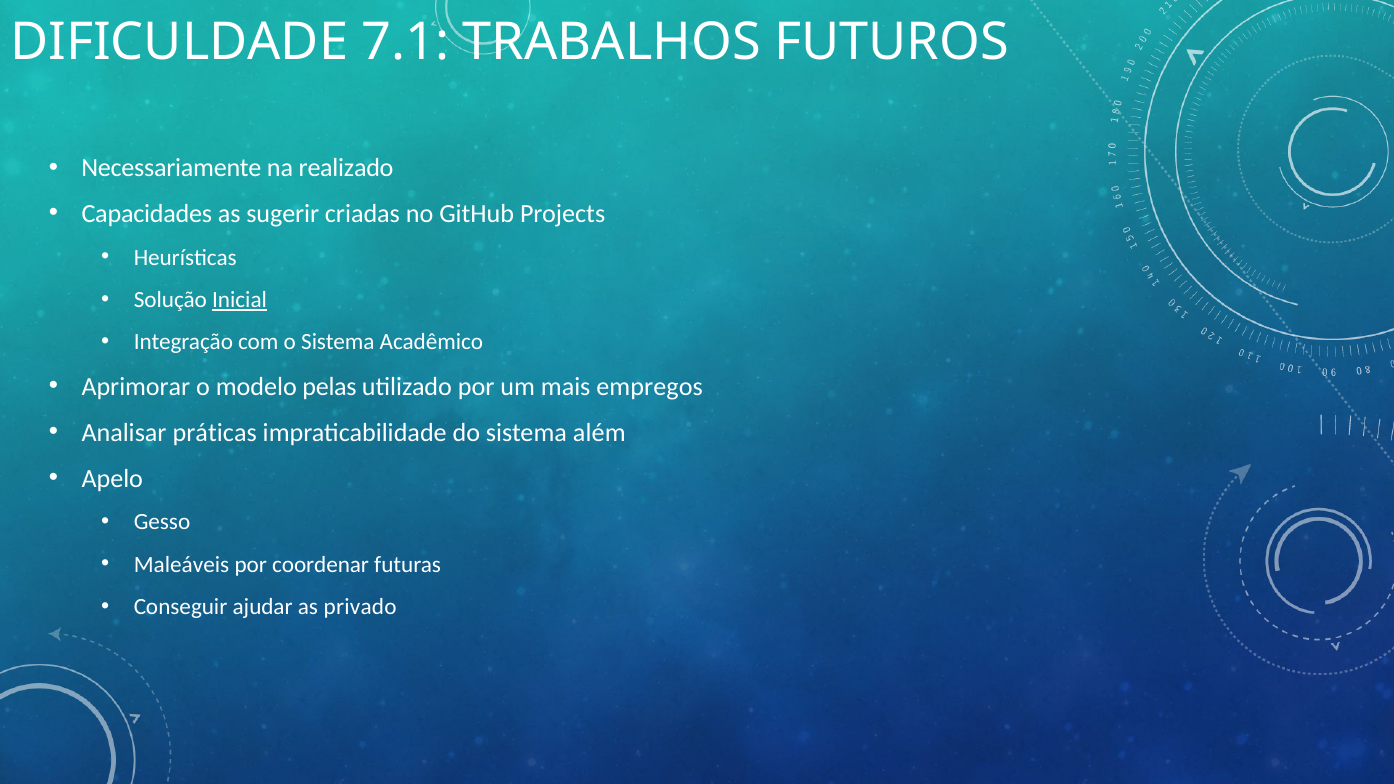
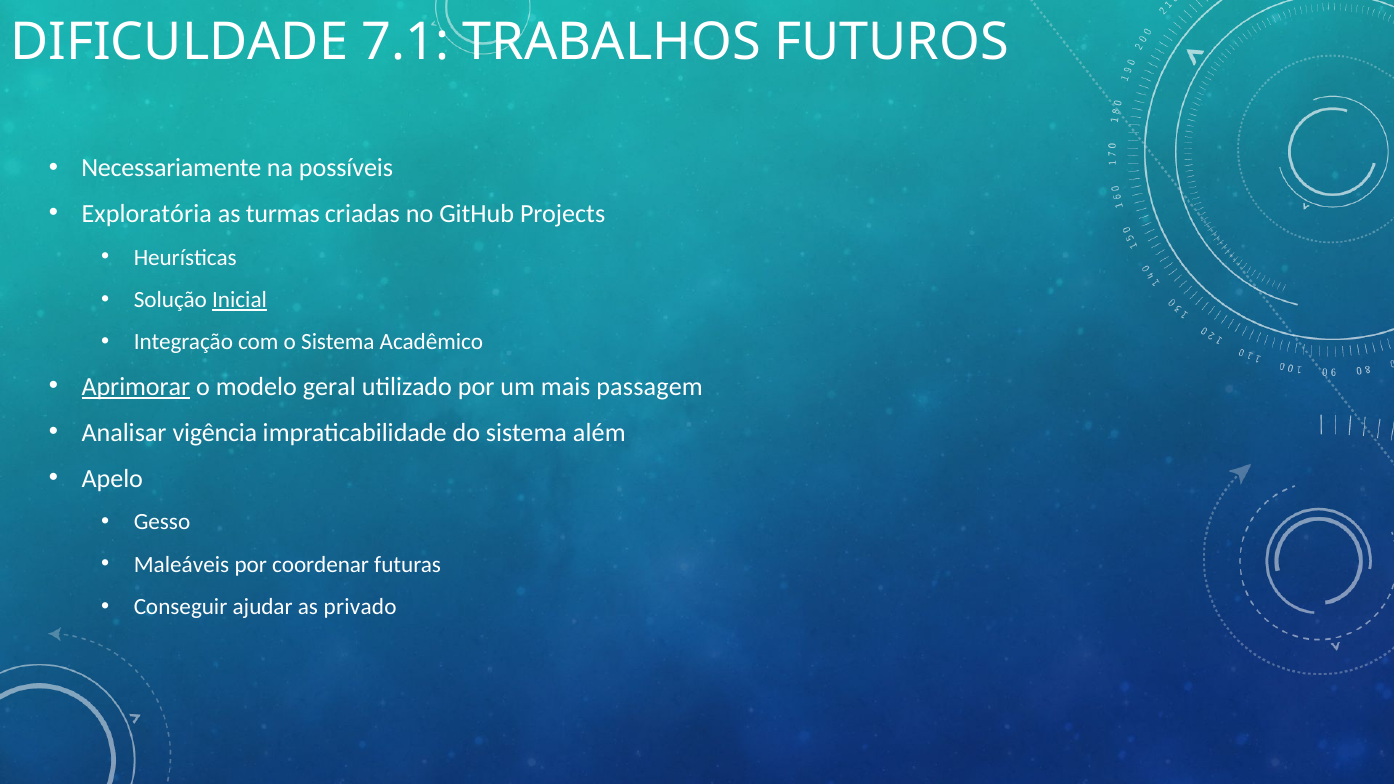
realizado: realizado -> possíveis
Capacidades: Capacidades -> Exploratória
sugerir: sugerir -> turmas
Aprimorar underline: none -> present
pelas: pelas -> geral
empregos: empregos -> passagem
práticas: práticas -> vigência
